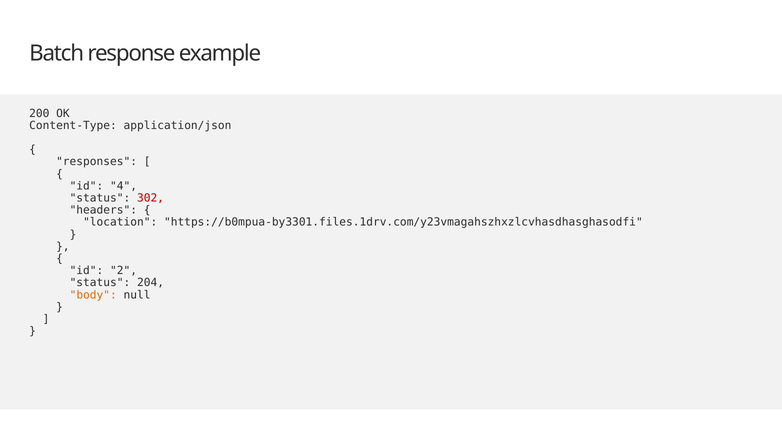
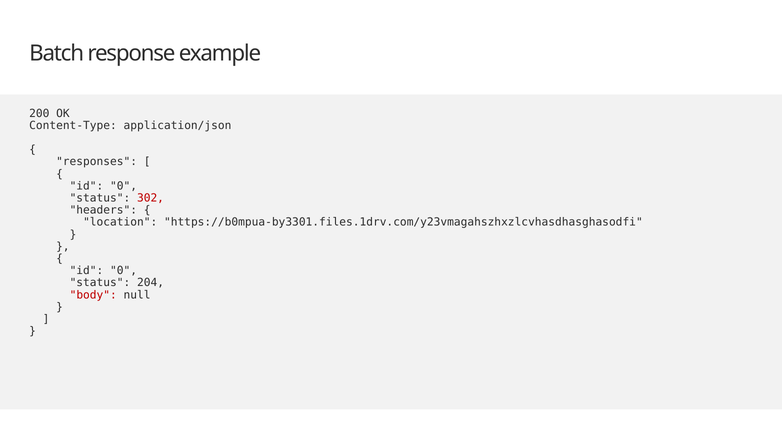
4 at (124, 186): 4 -> 0
2 at (124, 271): 2 -> 0
body colour: orange -> red
